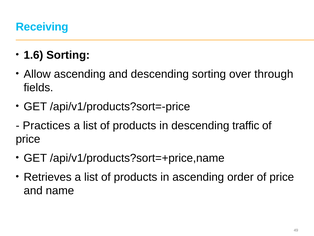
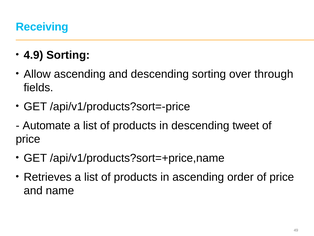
1.6: 1.6 -> 4.9
Practices: Practices -> Automate
traffic: traffic -> tweet
